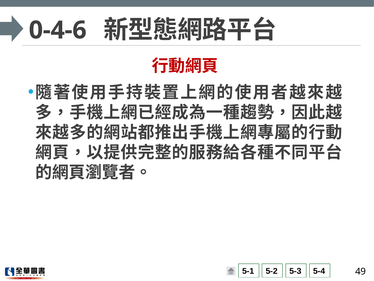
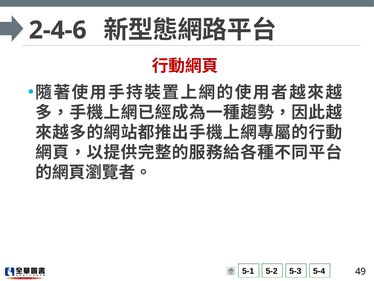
0-4-6: 0-4-6 -> 2-4-6
